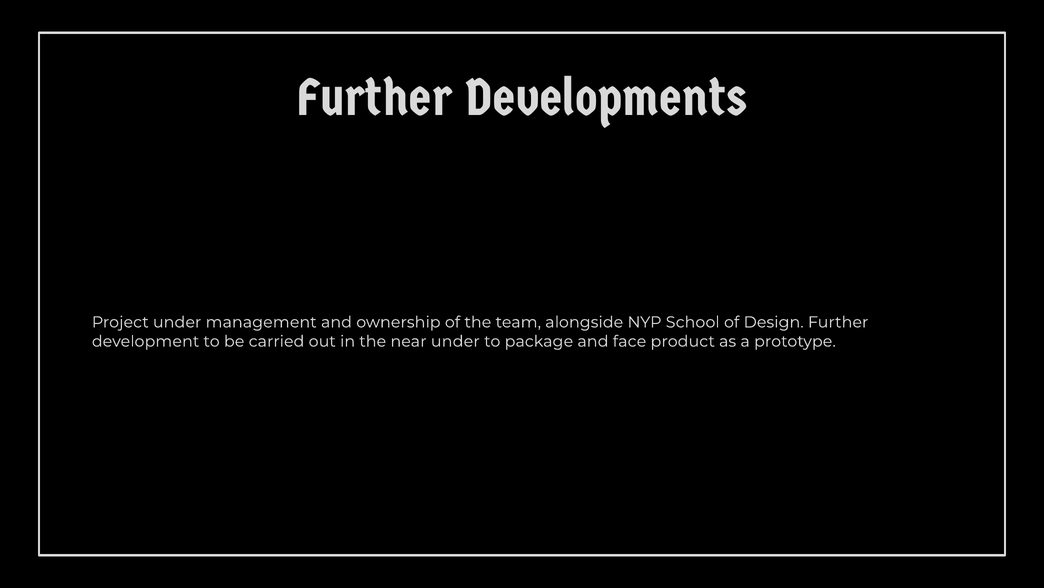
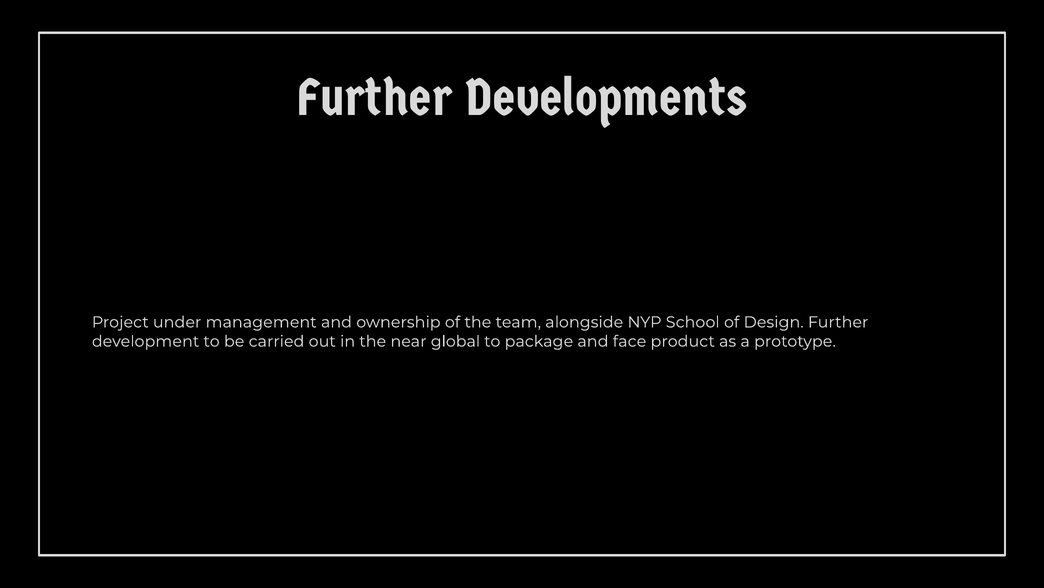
near under: under -> global
